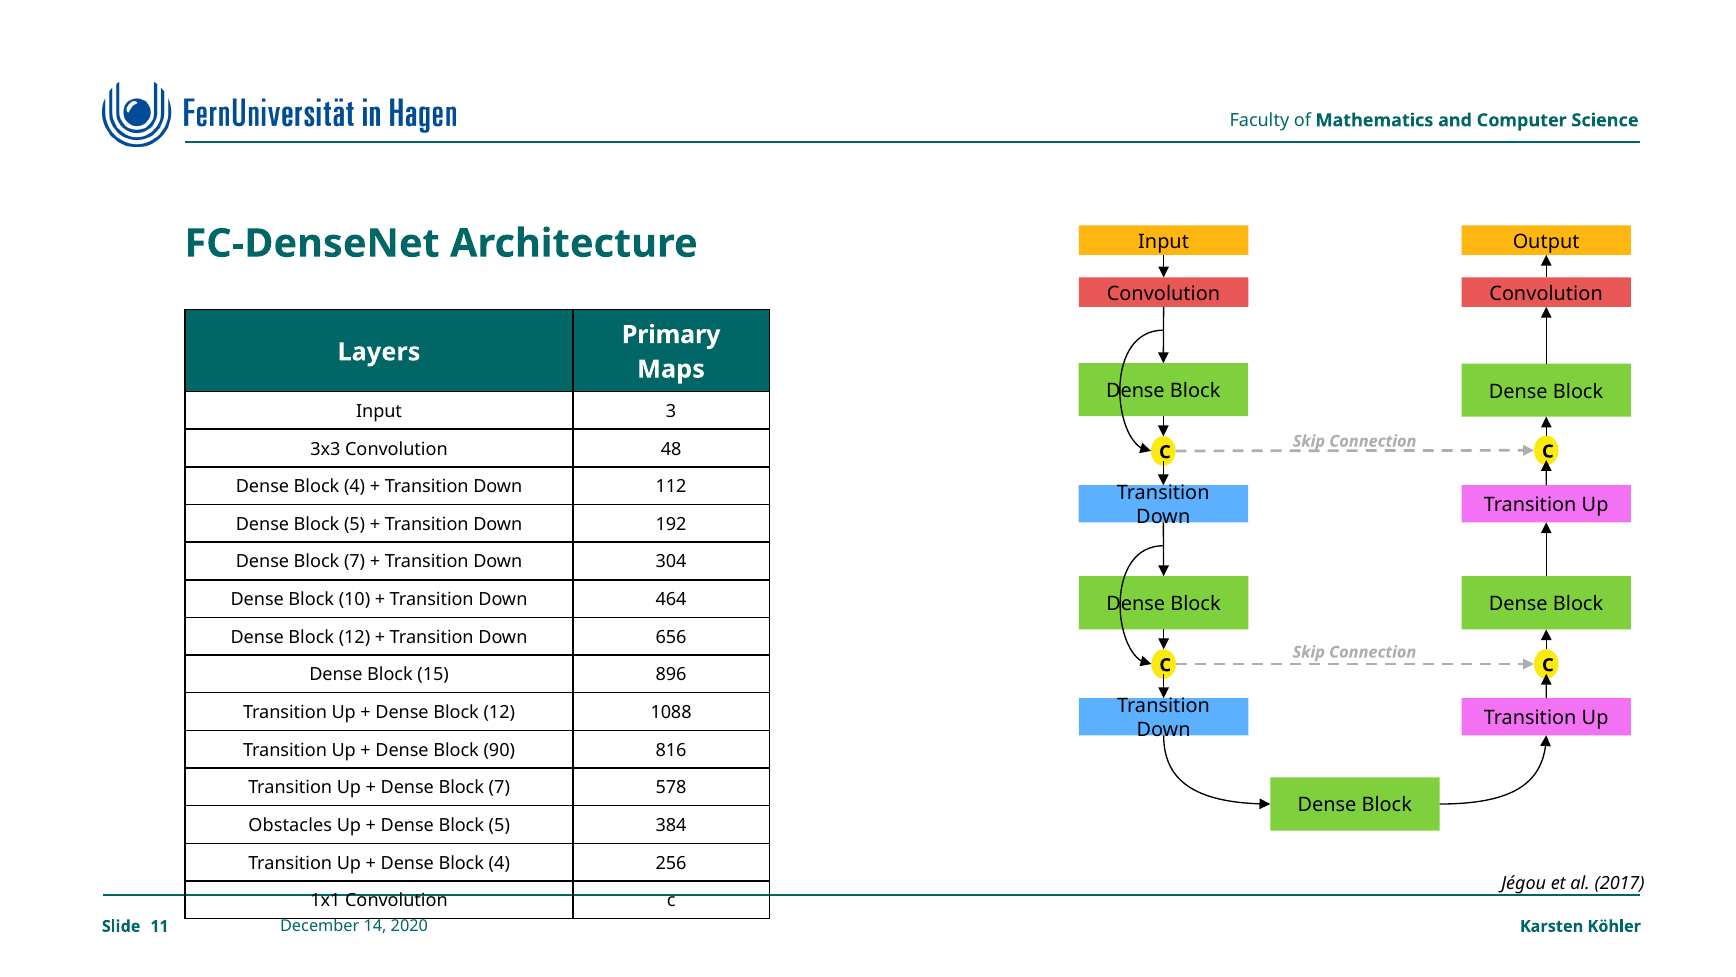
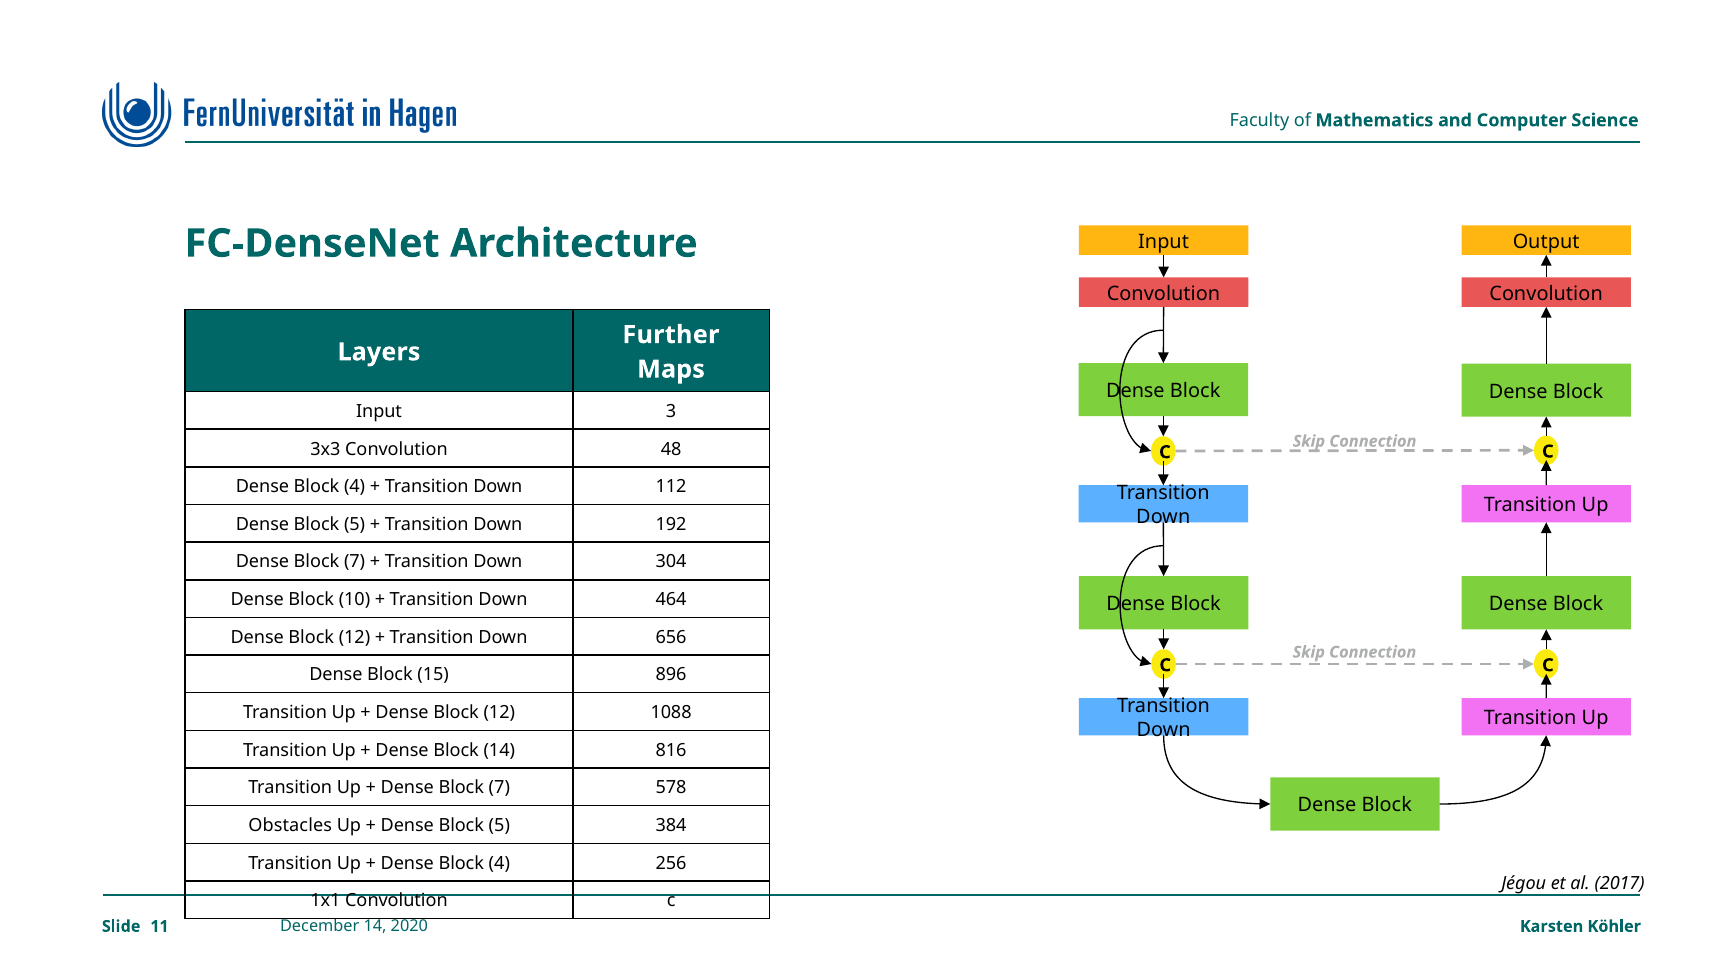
Primary: Primary -> Further
Block 90: 90 -> 14
